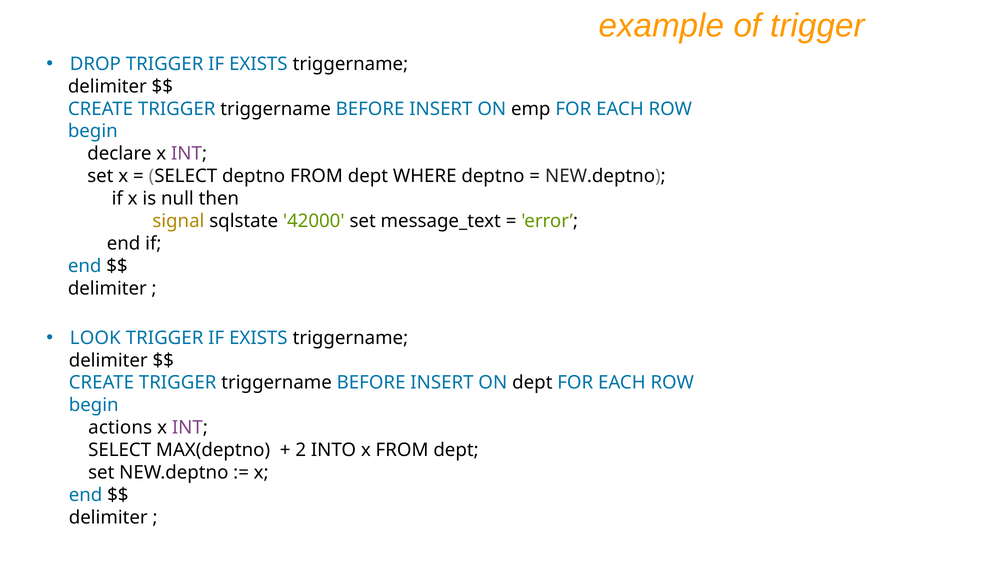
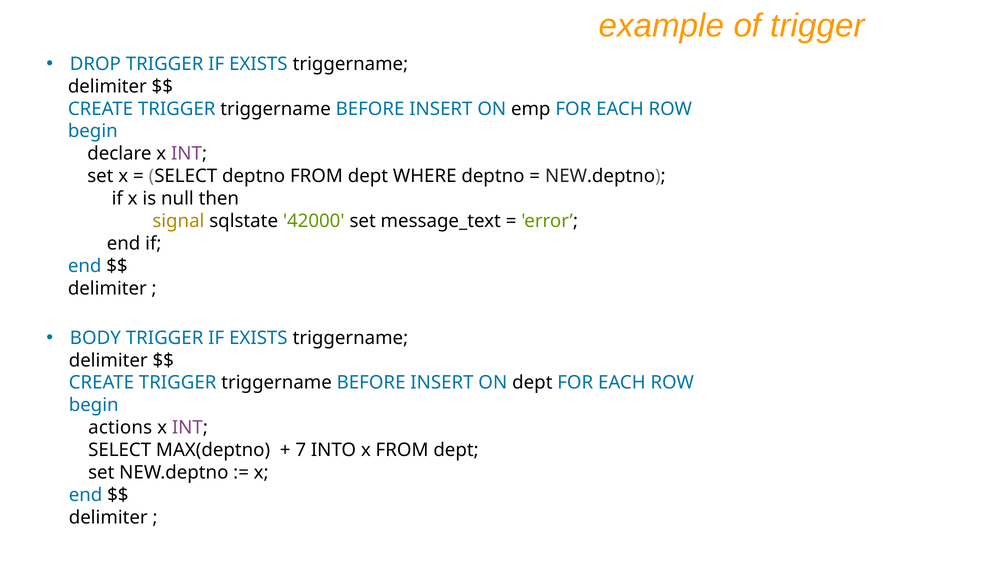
LOOK: LOOK -> BODY
2: 2 -> 7
